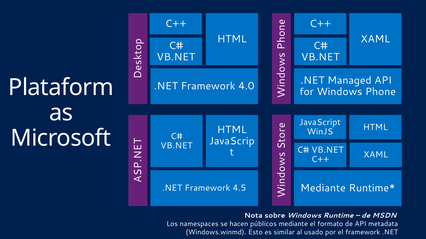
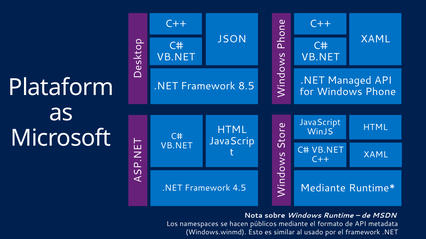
HTML at (232, 39): HTML -> JSON
4.0: 4.0 -> 8.5
